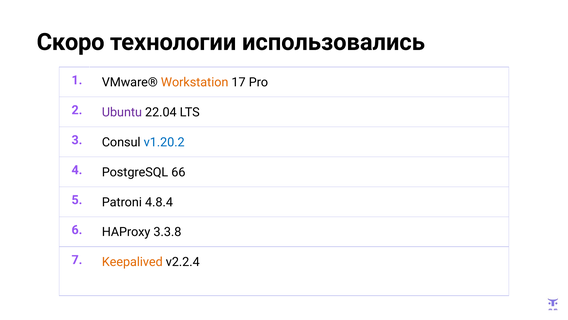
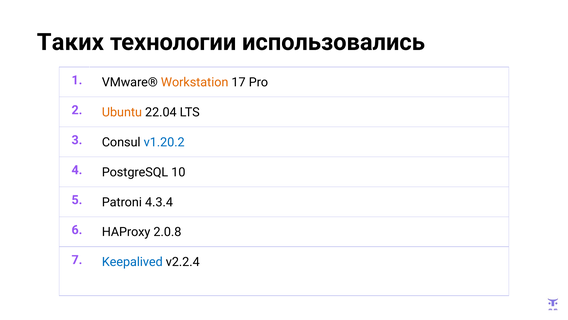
Скоро: Скоро -> Таких
Ubuntu colour: purple -> orange
66: 66 -> 10
4.8.4: 4.8.4 -> 4.3.4
3.3.8: 3.3.8 -> 2.0.8
Keepalived colour: orange -> blue
